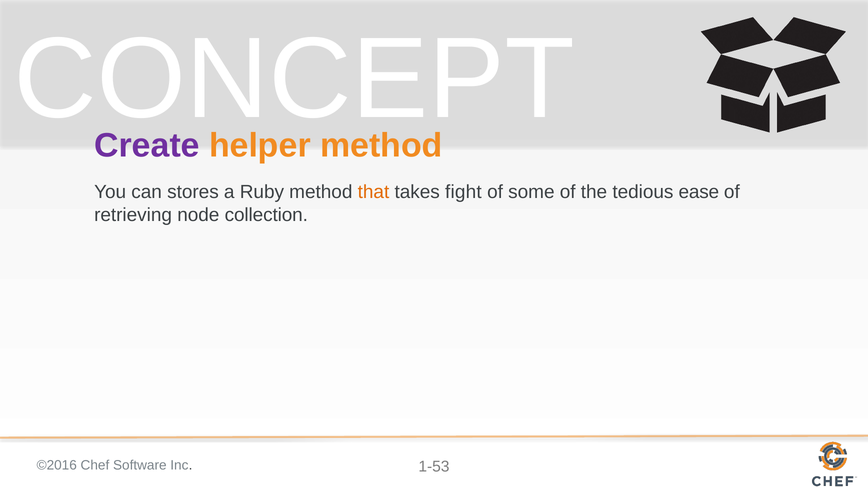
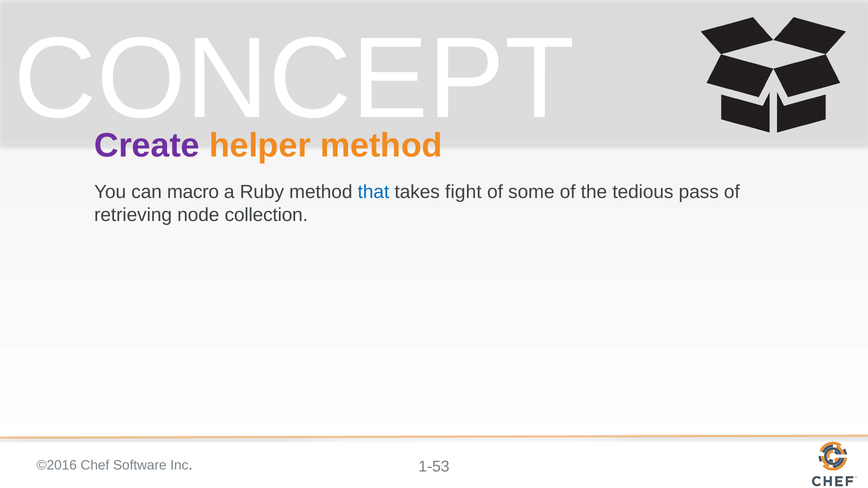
stores: stores -> macro
that colour: orange -> blue
ease: ease -> pass
